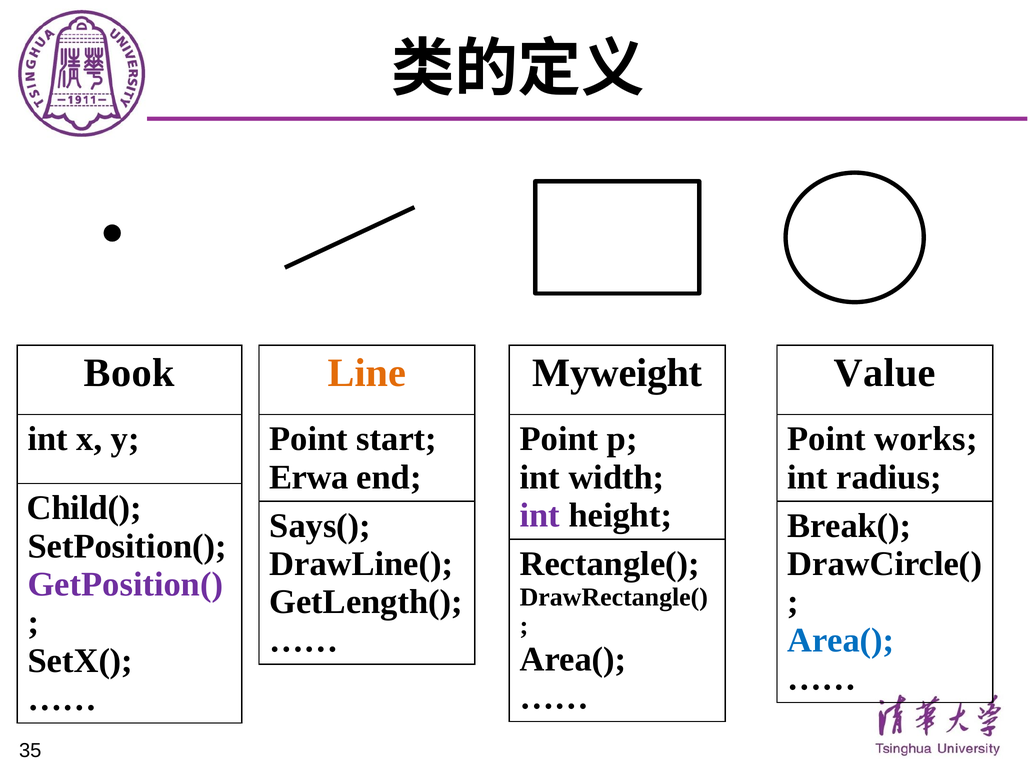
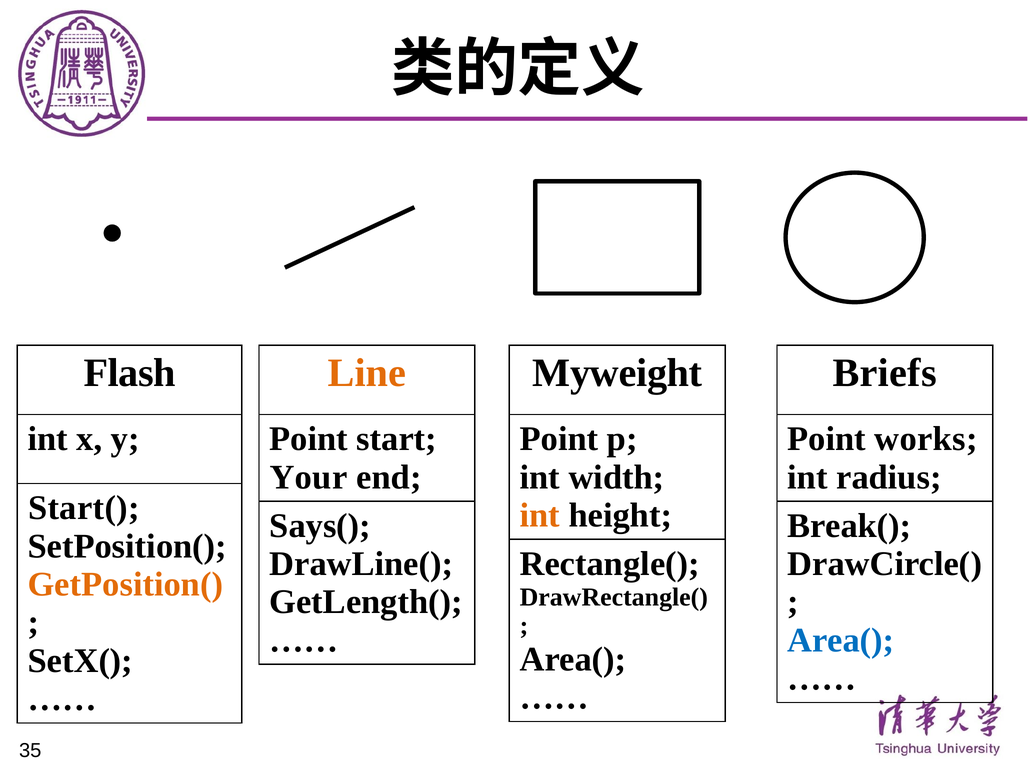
Book: Book -> Flash
Value: Value -> Briefs
Erwa: Erwa -> Your
Child(: Child( -> Start(
int at (540, 515) colour: purple -> orange
GetPosition( colour: purple -> orange
